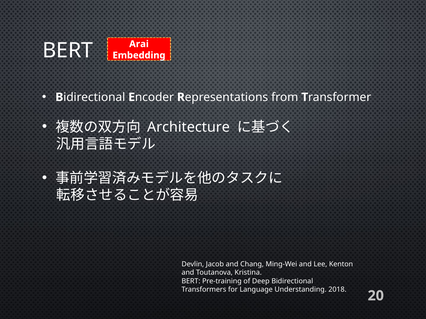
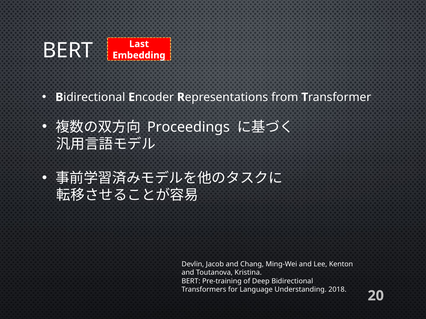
Arai: Arai -> Last
Architecture: Architecture -> Proceedings
